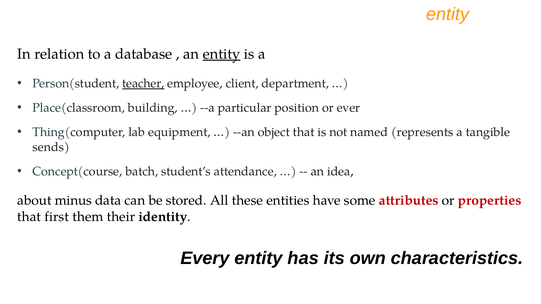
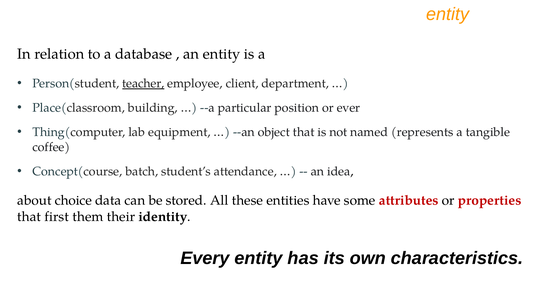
entity at (222, 54) underline: present -> none
sends: sends -> coffee
minus: minus -> choice
